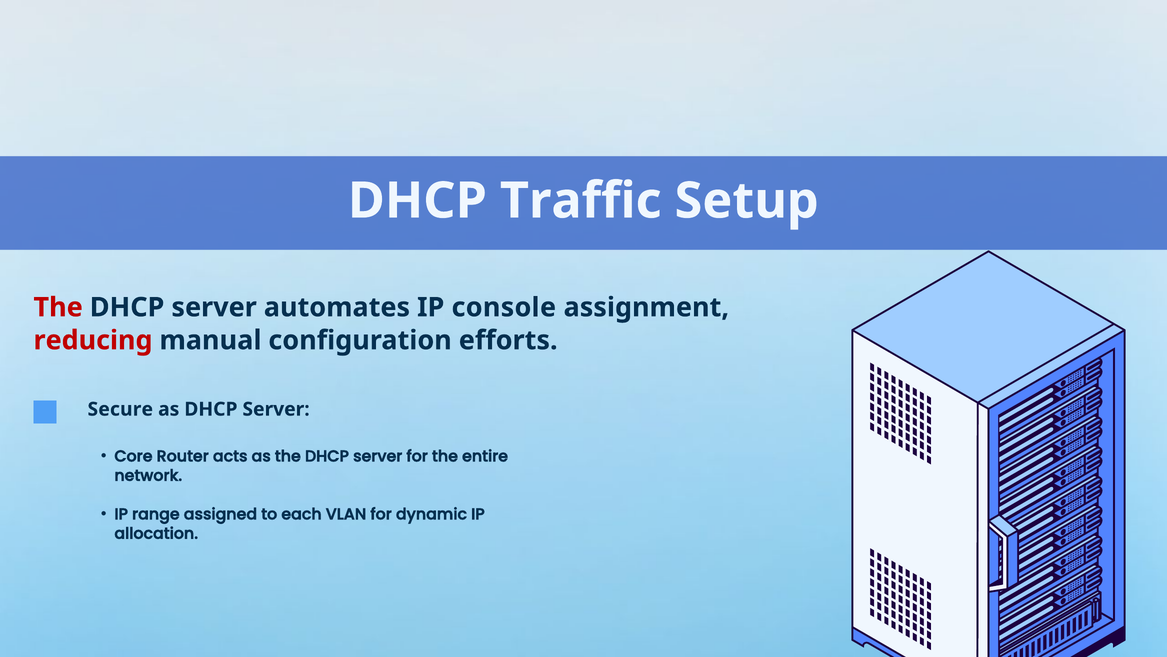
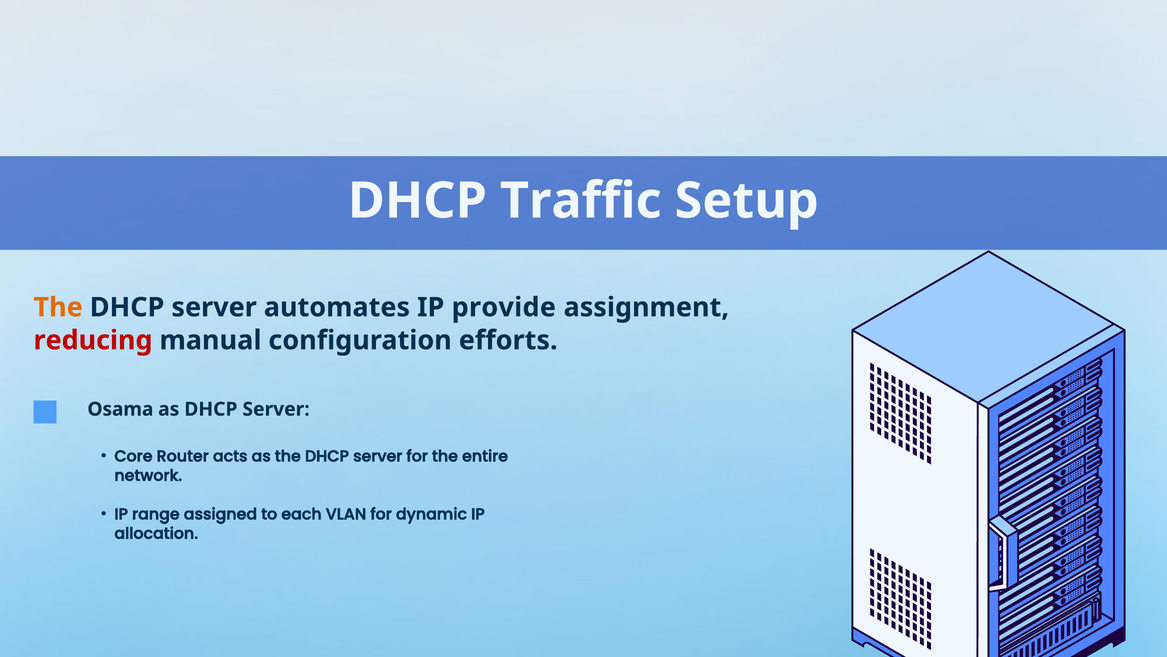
The at (58, 307) colour: red -> orange
console: console -> provide
Secure: Secure -> Osama
